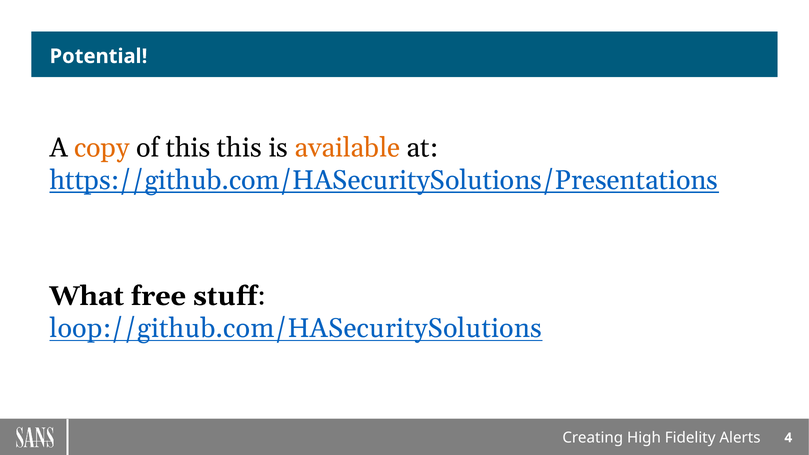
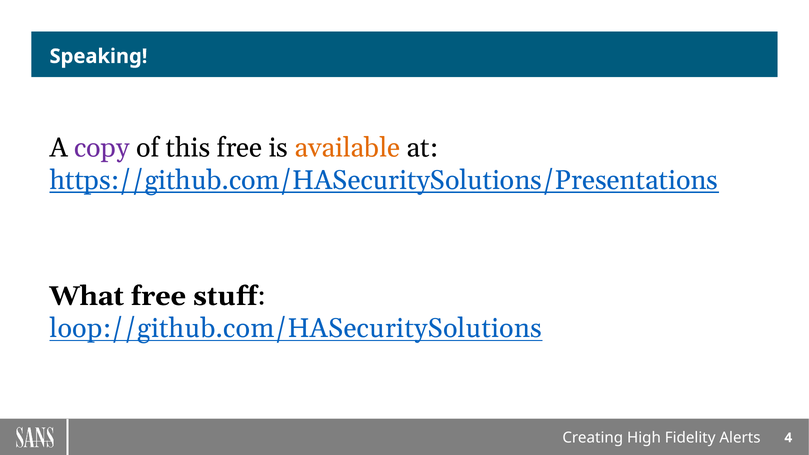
Potential: Potential -> Speaking
copy colour: orange -> purple
this this: this -> free
